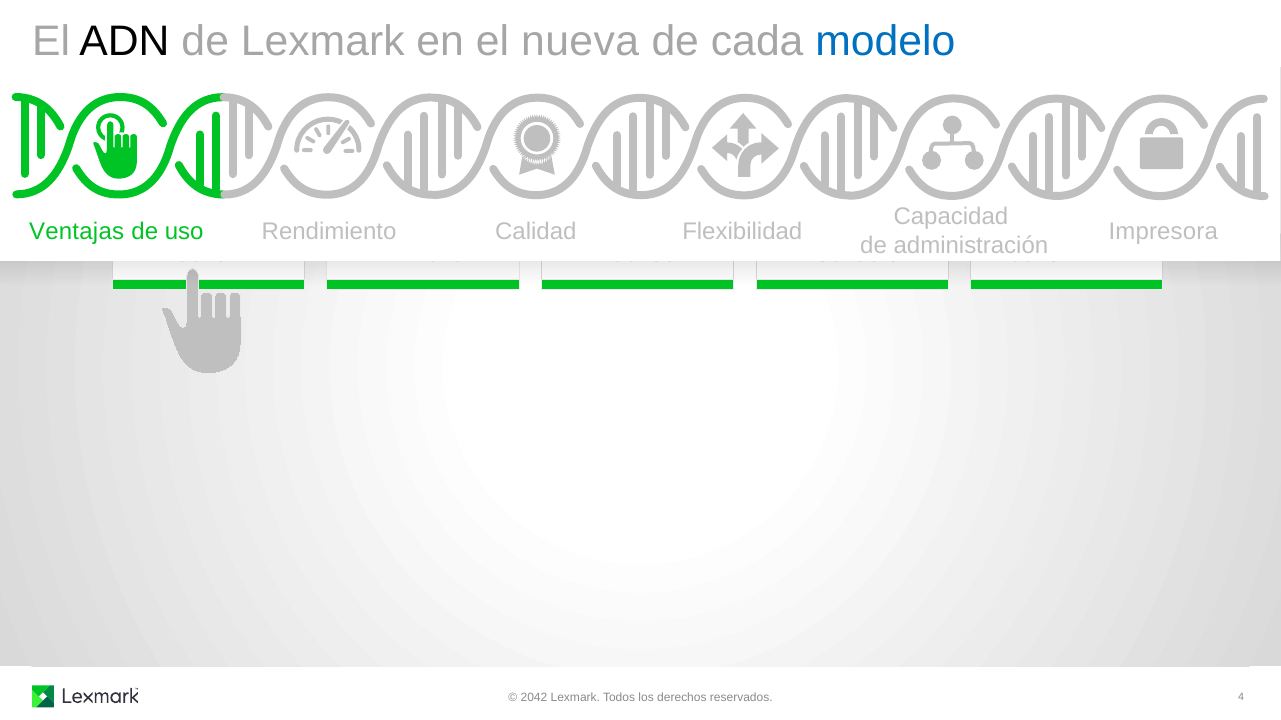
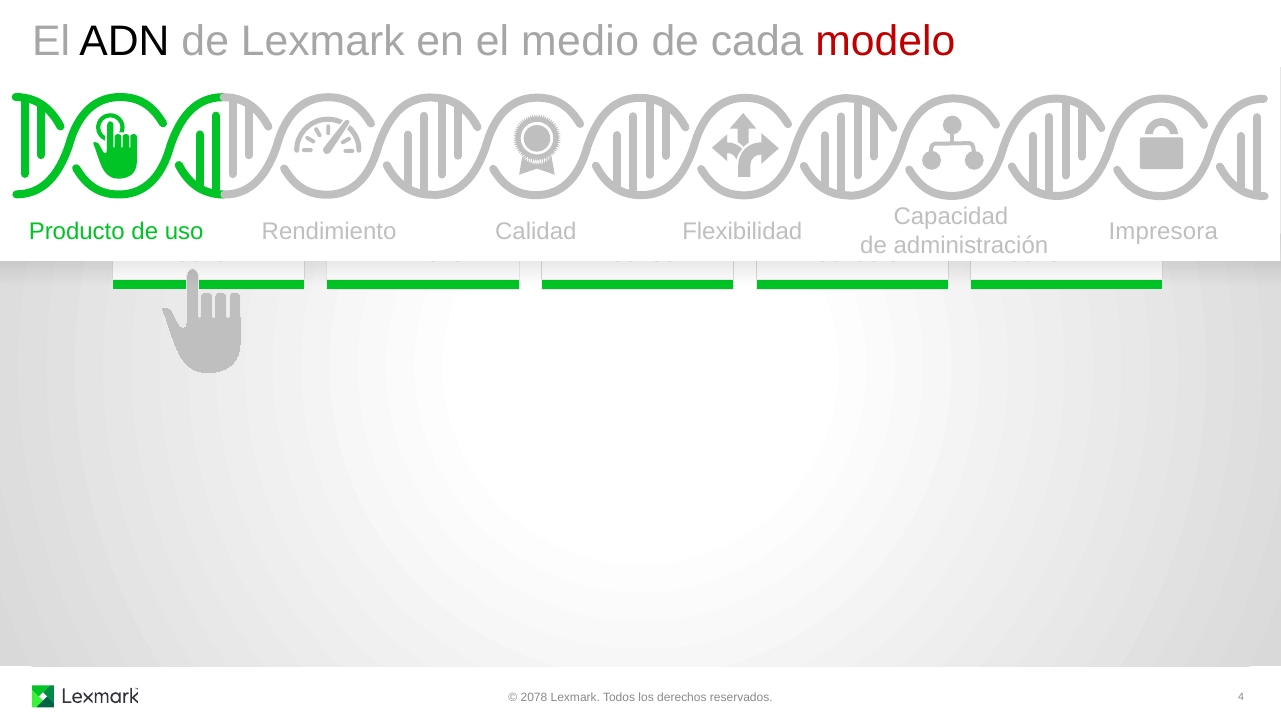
nueva: nueva -> medio
modelo colour: blue -> red
Ventajas: Ventajas -> Producto
2042: 2042 -> 2078
